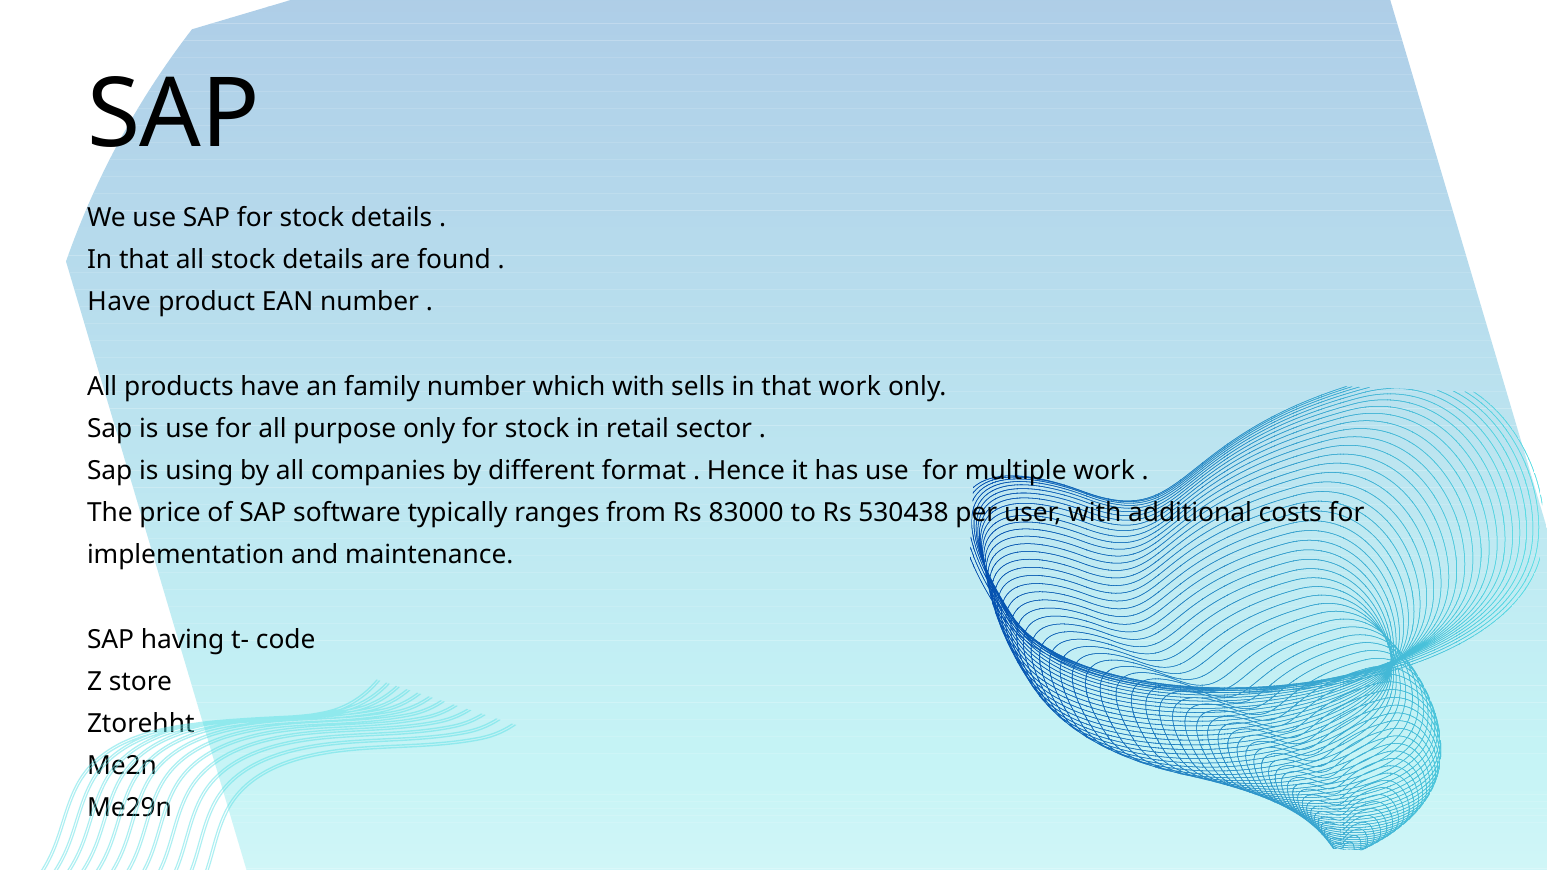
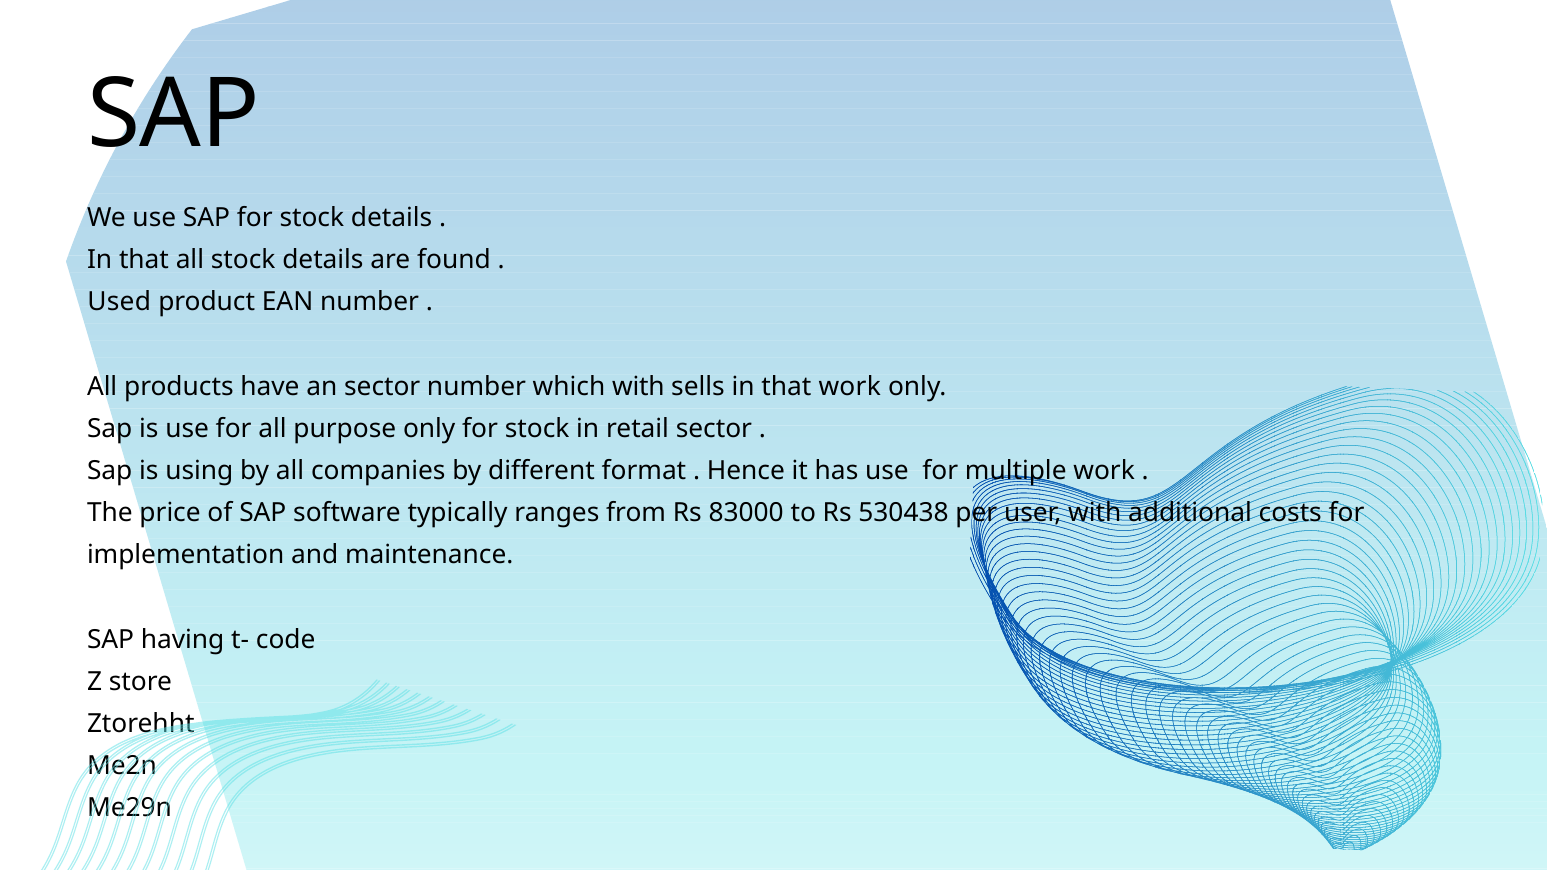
Have at (119, 302): Have -> Used
an family: family -> sector
